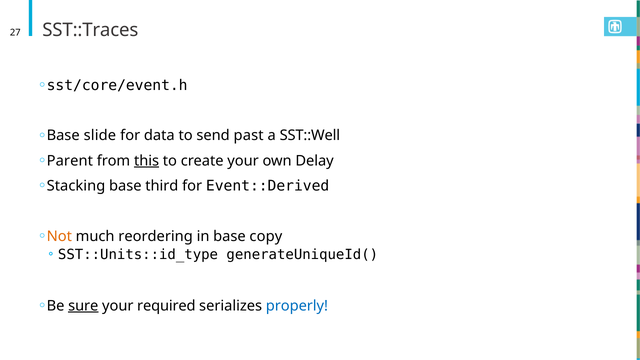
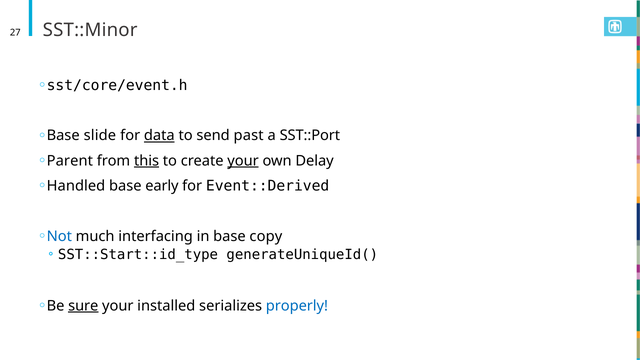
SST::Traces: SST::Traces -> SST::Minor
data underline: none -> present
SST::Well: SST::Well -> SST::Port
your at (243, 161) underline: none -> present
Stacking: Stacking -> Handled
third: third -> early
Not colour: orange -> blue
reordering: reordering -> interfacing
SST::Units::id_type: SST::Units::id_type -> SST::Start::id_type
required: required -> installed
